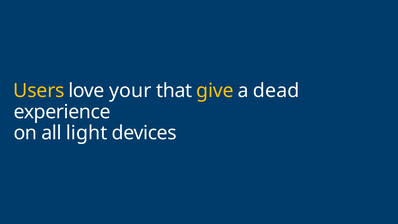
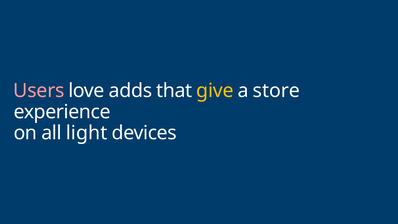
Users colour: yellow -> pink
your: your -> adds
dead: dead -> store
